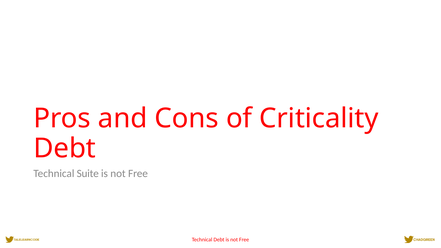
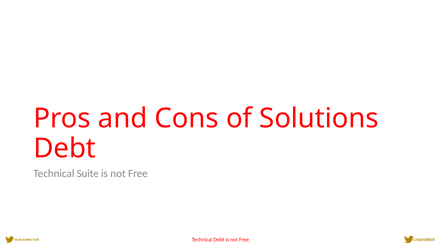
Criticality: Criticality -> Solutions
